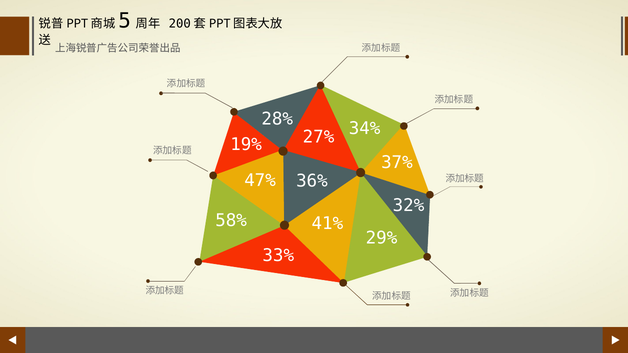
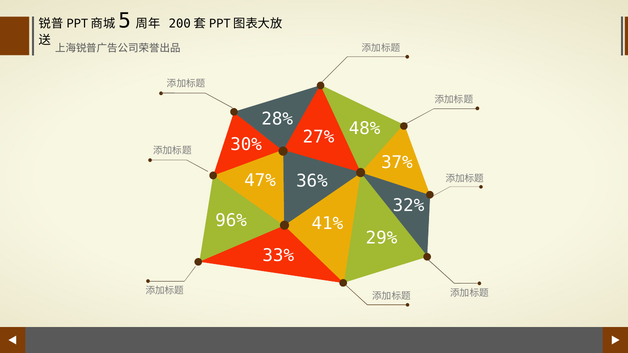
34%: 34% -> 48%
19%: 19% -> 30%
58%: 58% -> 96%
